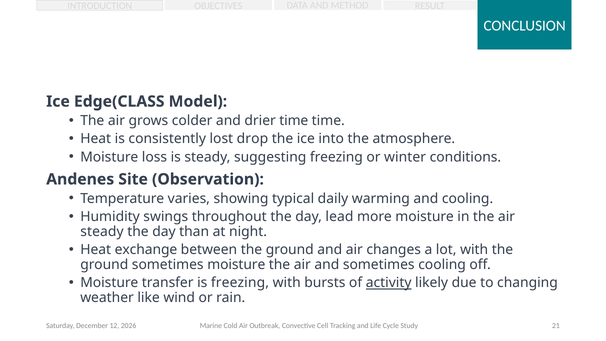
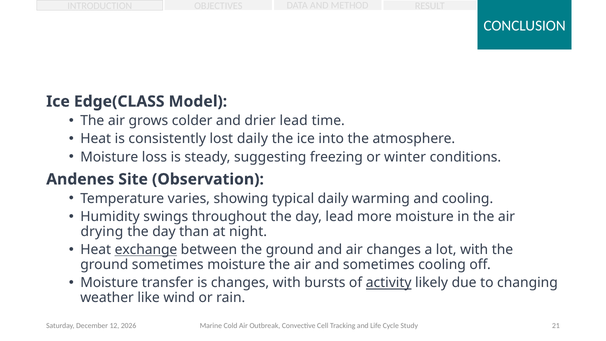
drier time: time -> lead
lost drop: drop -> daily
steady at (102, 232): steady -> drying
exchange underline: none -> present
is freezing: freezing -> changes
